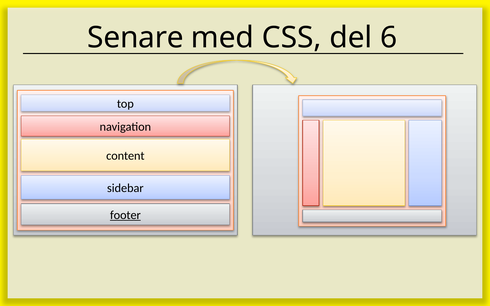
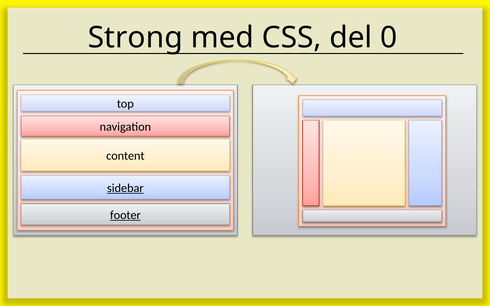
Senare: Senare -> Strong
6: 6 -> 0
sidebar underline: none -> present
